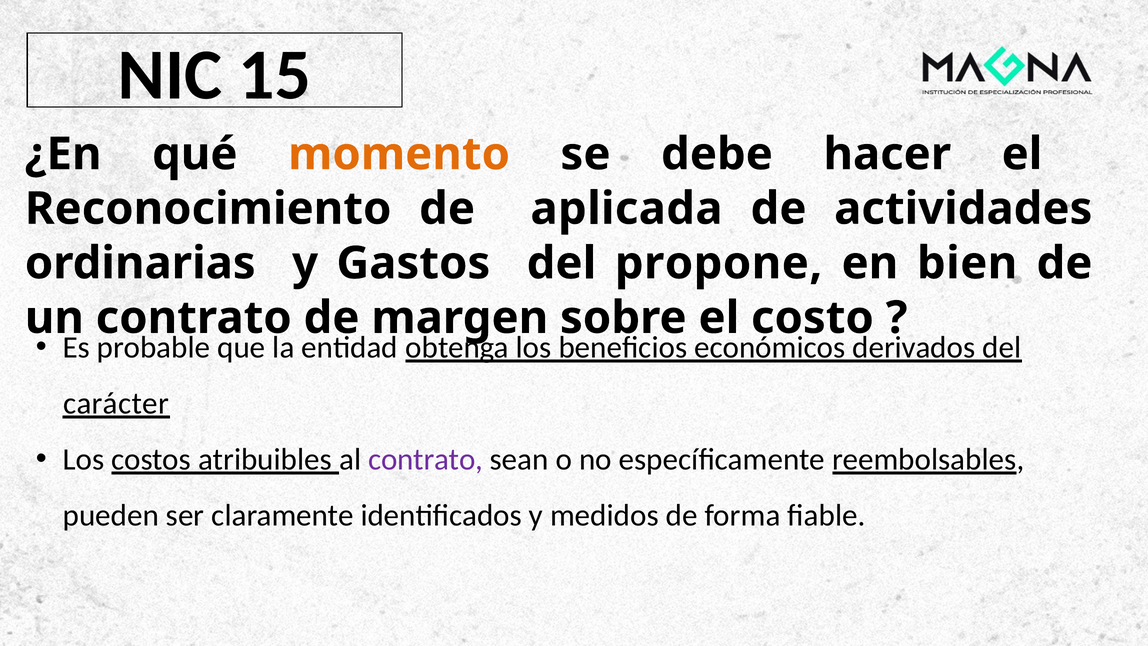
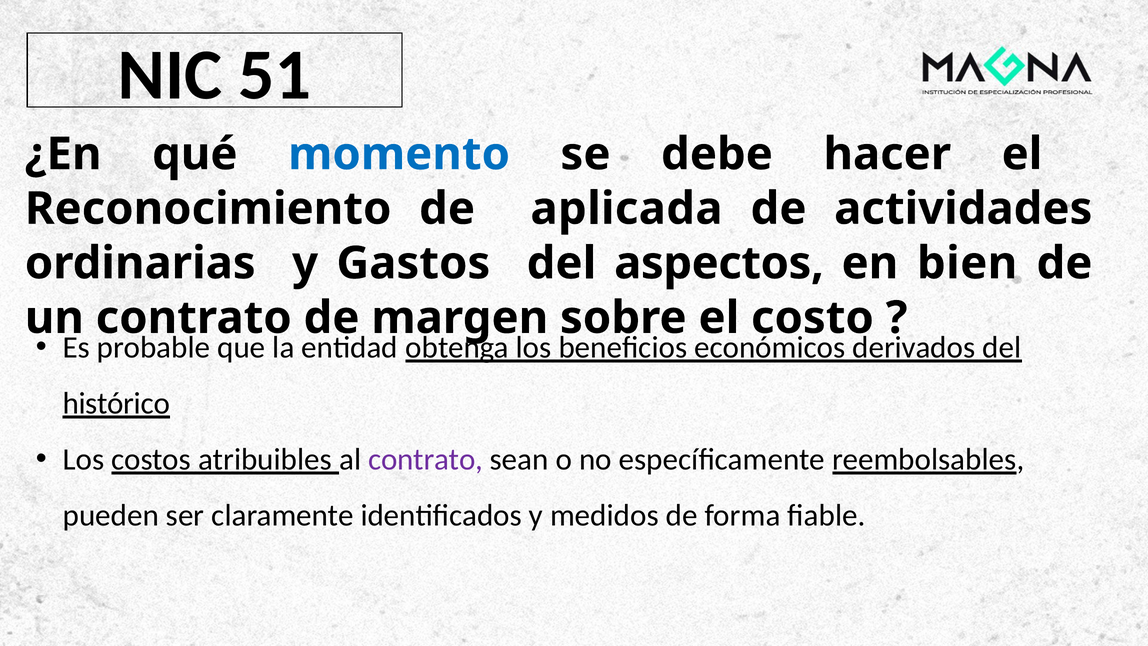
15: 15 -> 51
momento colour: orange -> blue
propone: propone -> aspectos
carácter: carácter -> histórico
